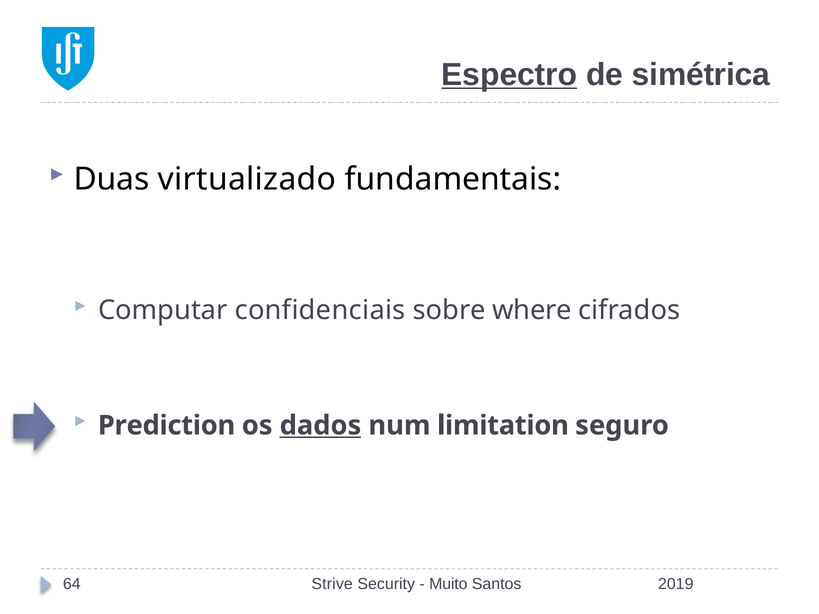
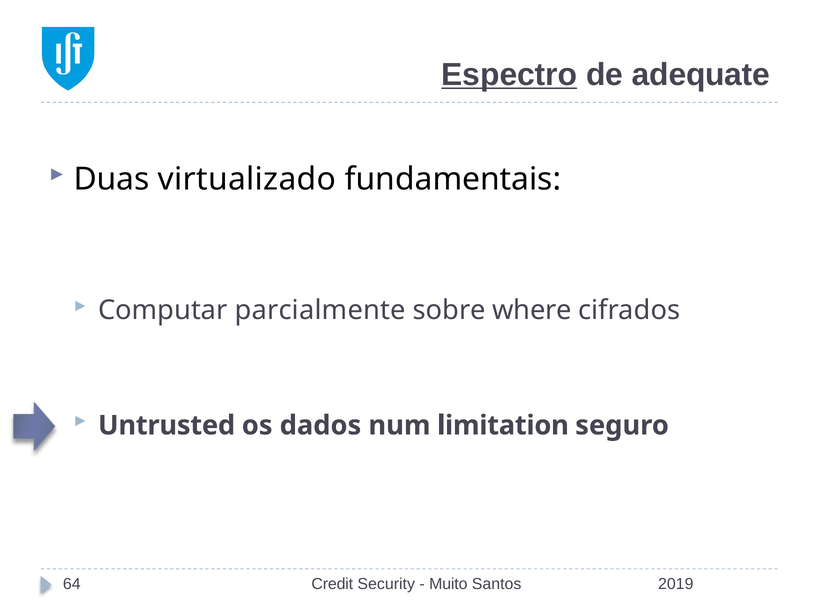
simétrica: simétrica -> adequate
confidenciais: confidenciais -> parcialmente
Prediction: Prediction -> Untrusted
dados underline: present -> none
Strive: Strive -> Credit
